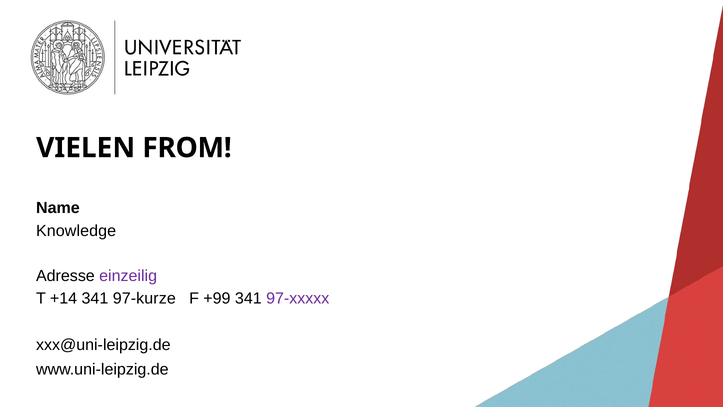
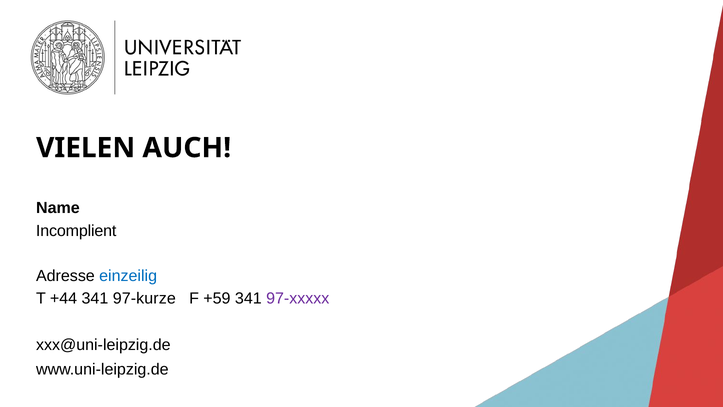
FROM: FROM -> AUCH
Knowledge: Knowledge -> Incomplient
einzeilig colour: purple -> blue
+14: +14 -> +44
+99: +99 -> +59
